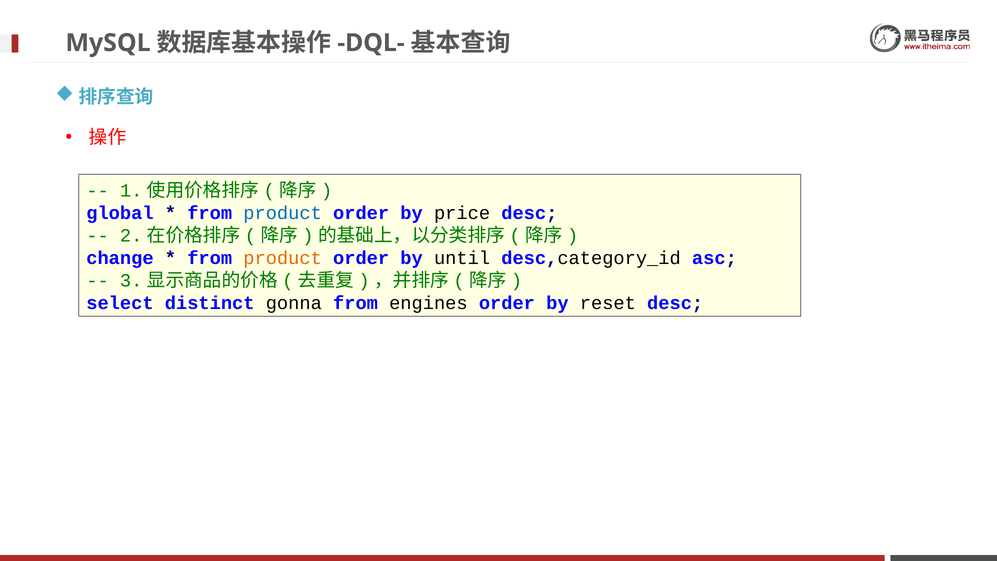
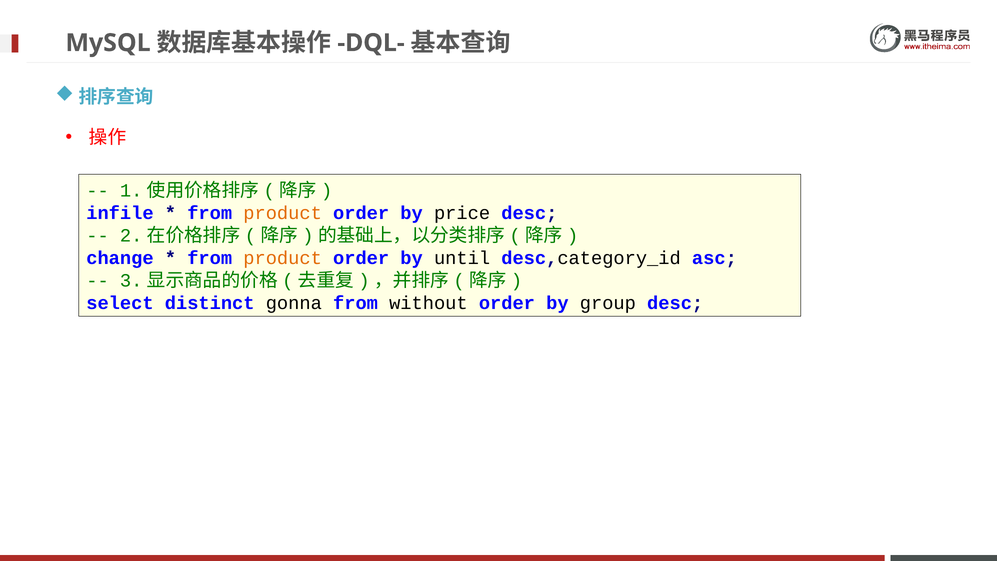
global: global -> infile
product at (283, 213) colour: blue -> orange
engines: engines -> without
reset: reset -> group
